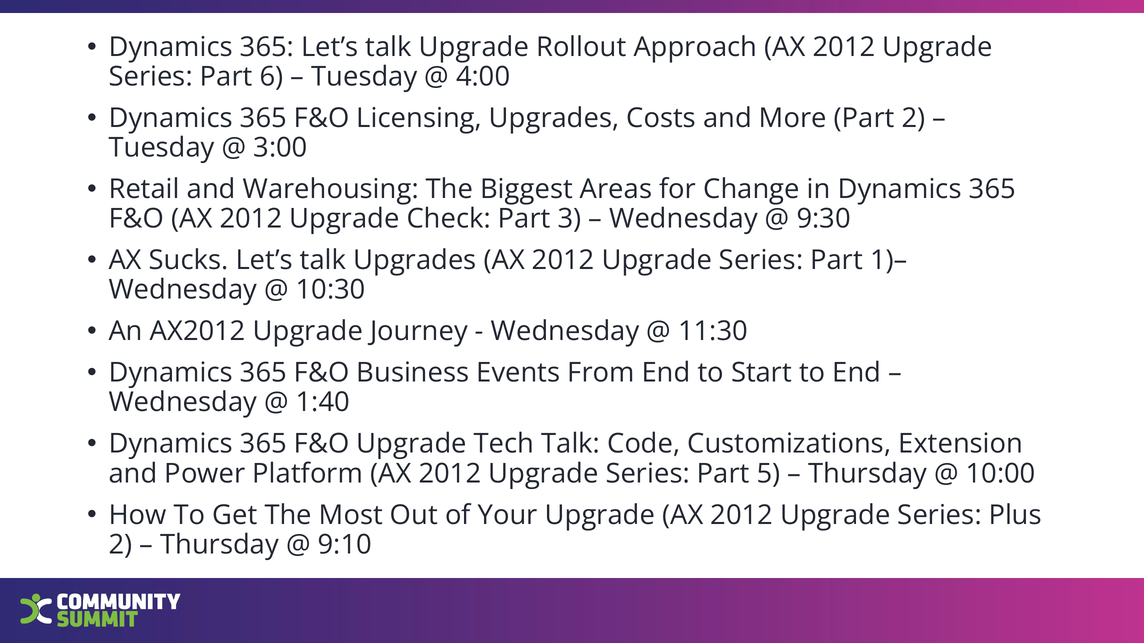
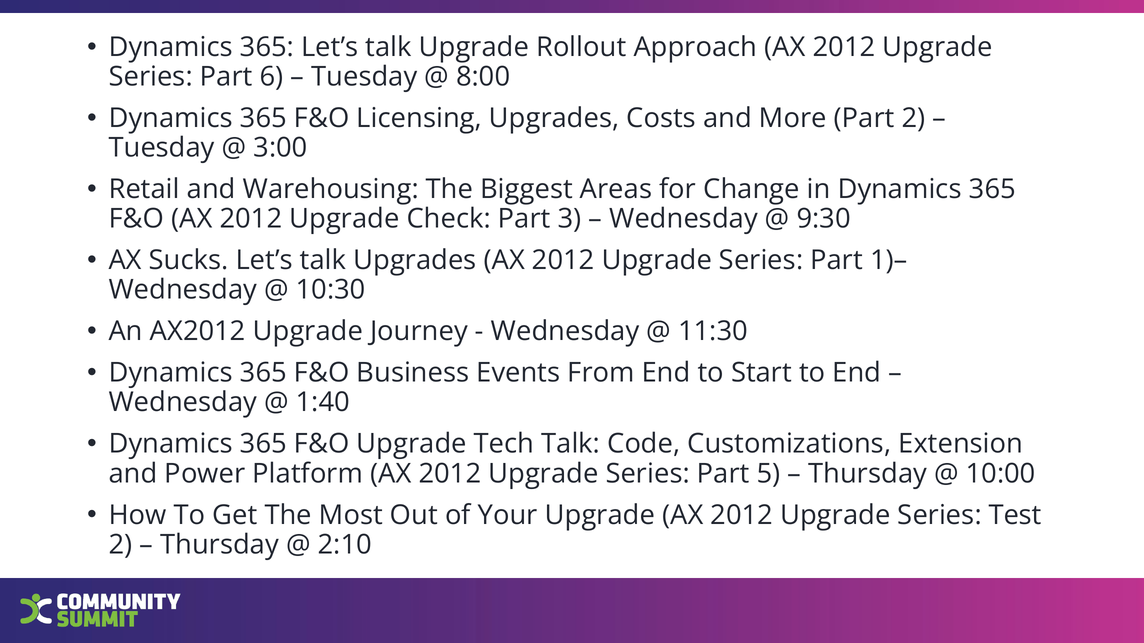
4:00: 4:00 -> 8:00
Plus: Plus -> Test
9:10: 9:10 -> 2:10
